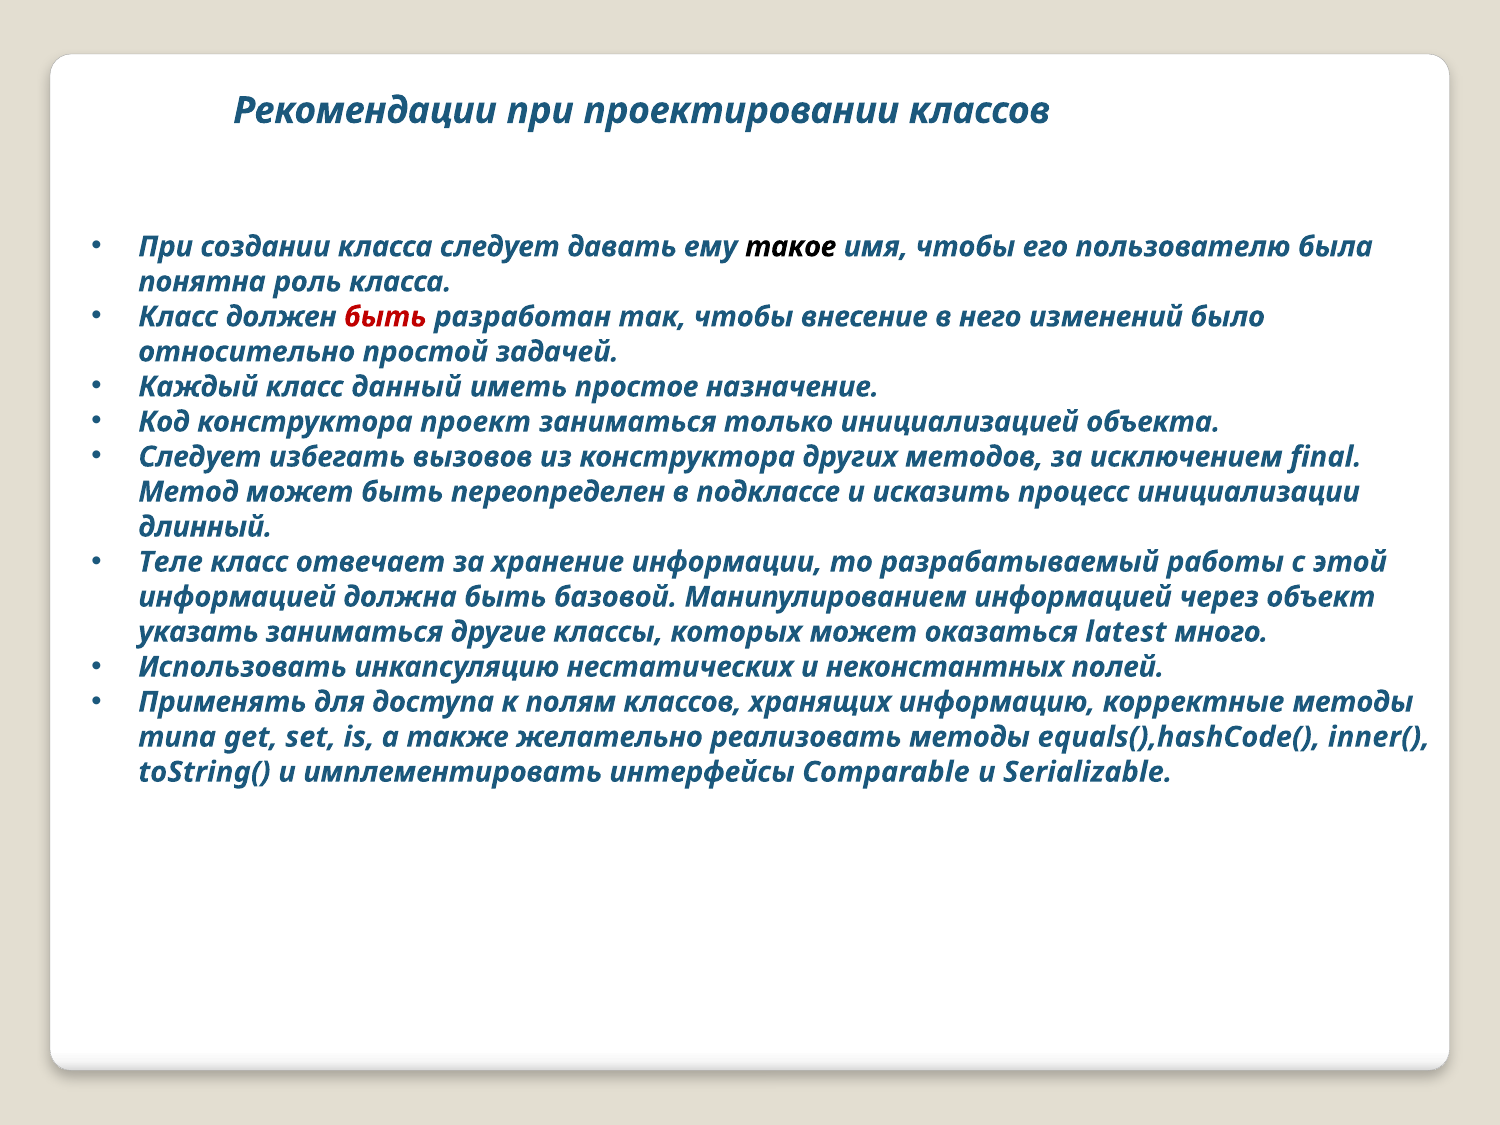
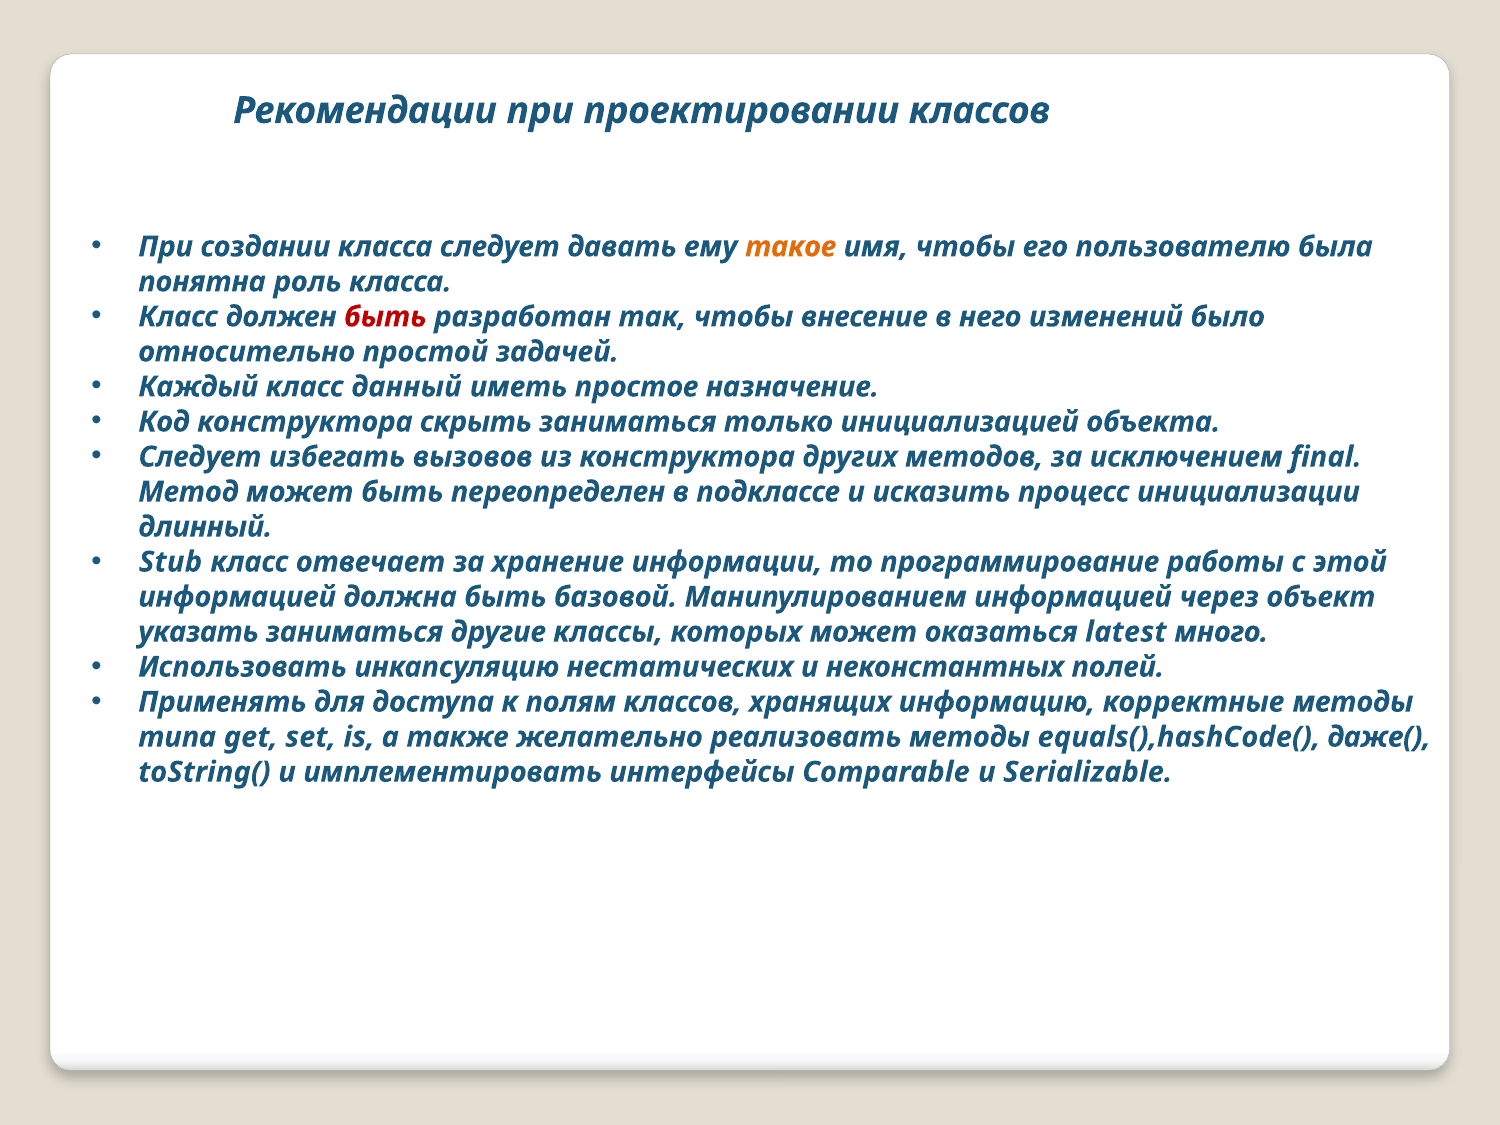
такое colour: black -> orange
проект: проект -> скрыть
Теле: Теле -> Stub
разрабатываемый: разрабатываемый -> программирование
inner(: inner( -> даже(
